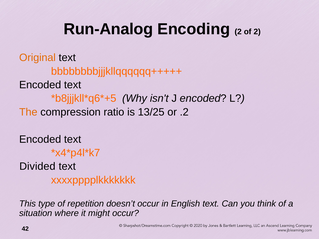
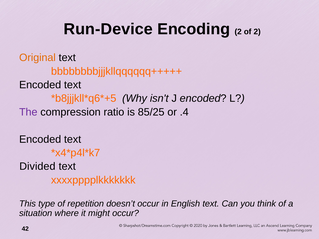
Run-Analog: Run-Analog -> Run-Device
The colour: orange -> purple
13/25: 13/25 -> 85/25
.2: .2 -> .4
